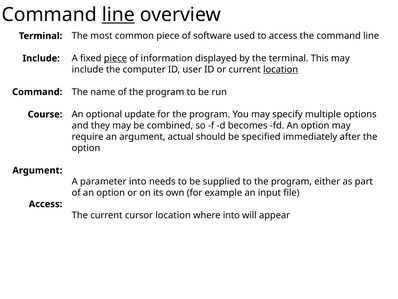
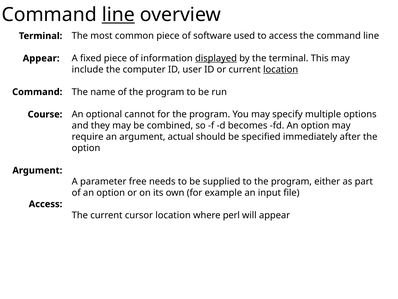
piece at (115, 58) underline: present -> none
displayed underline: none -> present
Include at (41, 58): Include -> Appear
update: update -> cannot
parameter into: into -> free
where into: into -> perl
